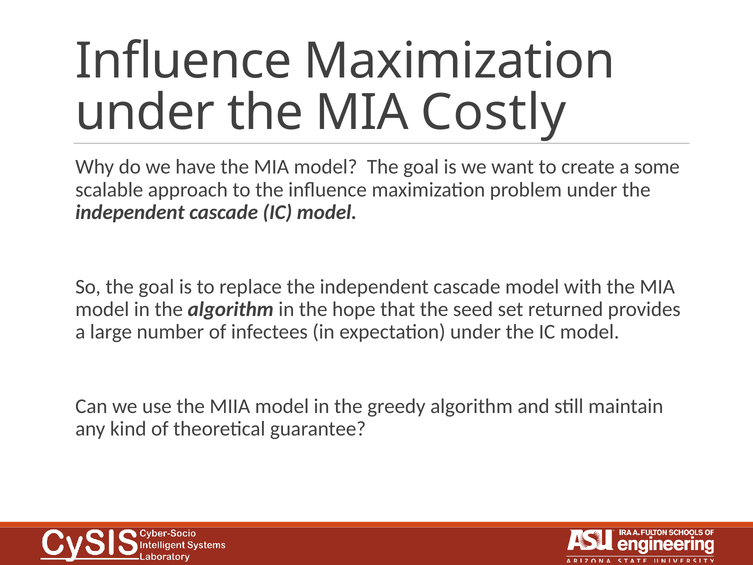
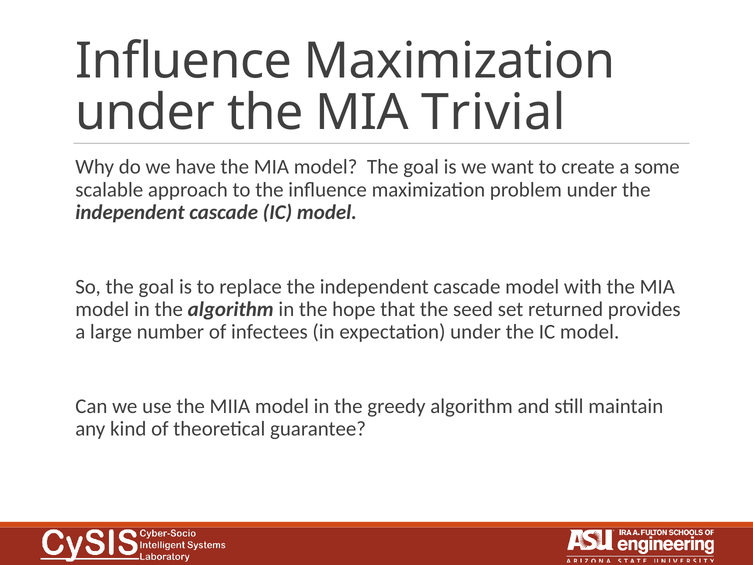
Costly: Costly -> Trivial
